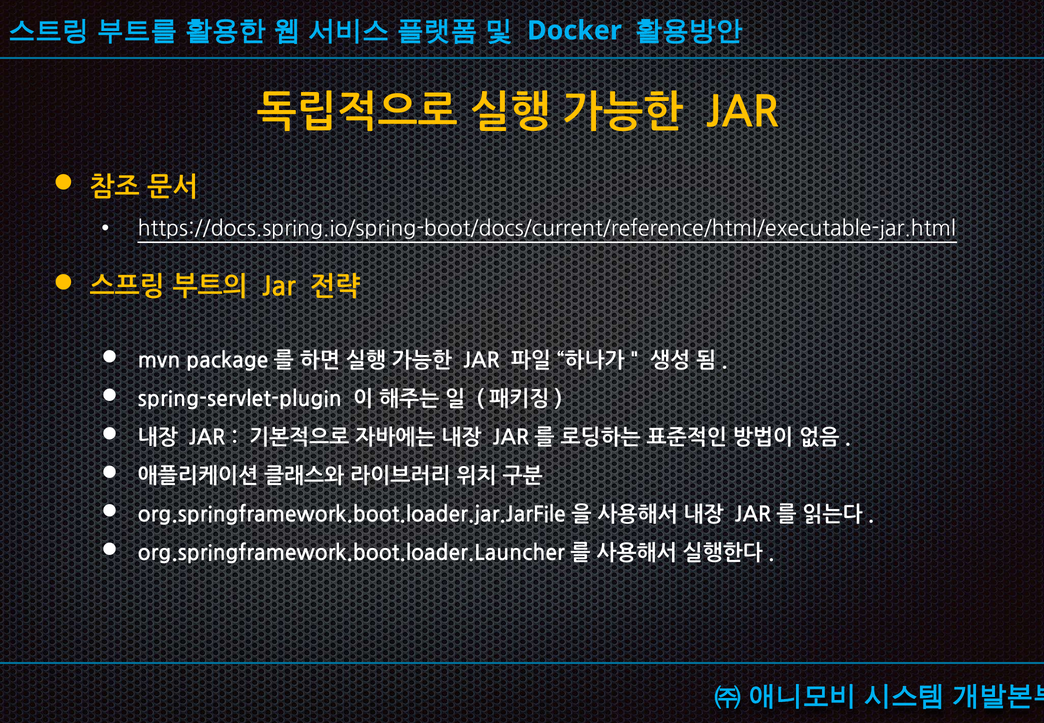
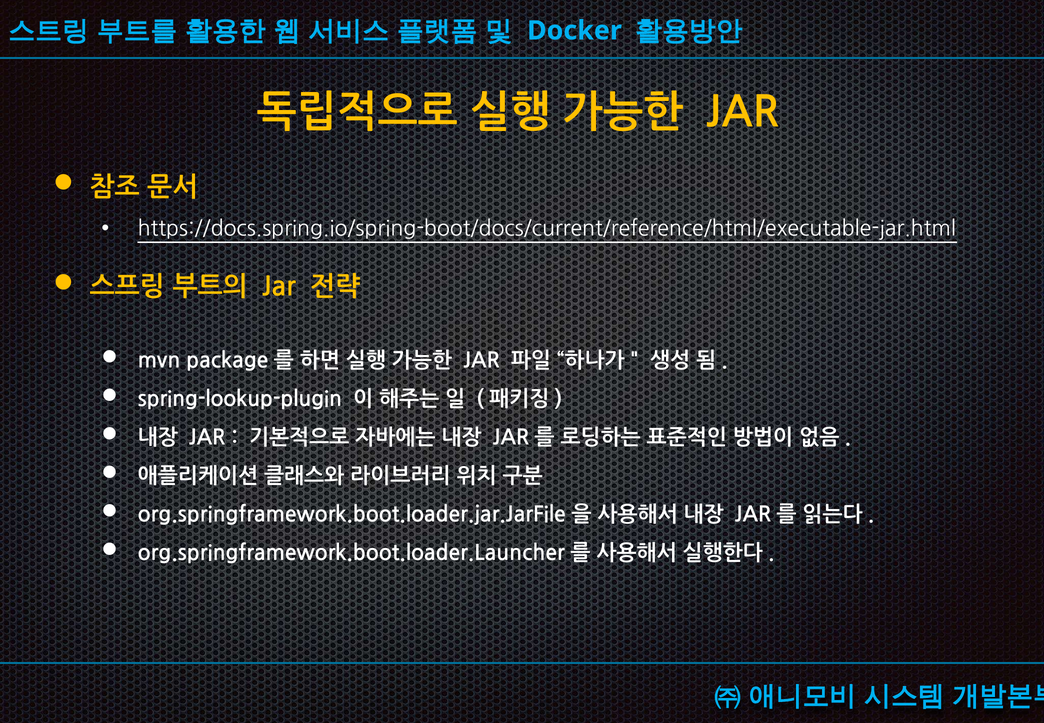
spring-servlet-plugin: spring-servlet-plugin -> spring-lookup-plugin
